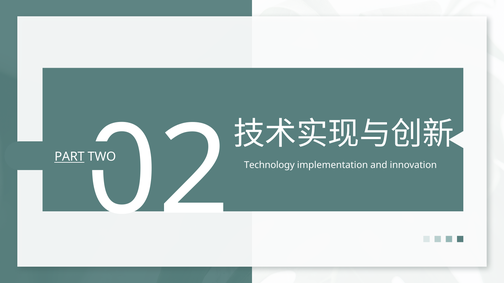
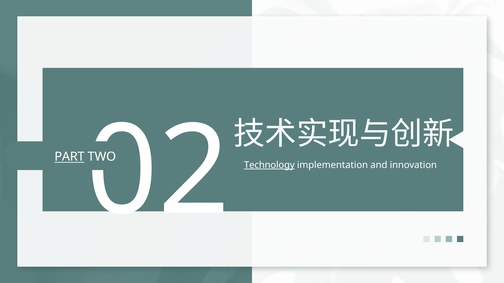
Technology underline: none -> present
